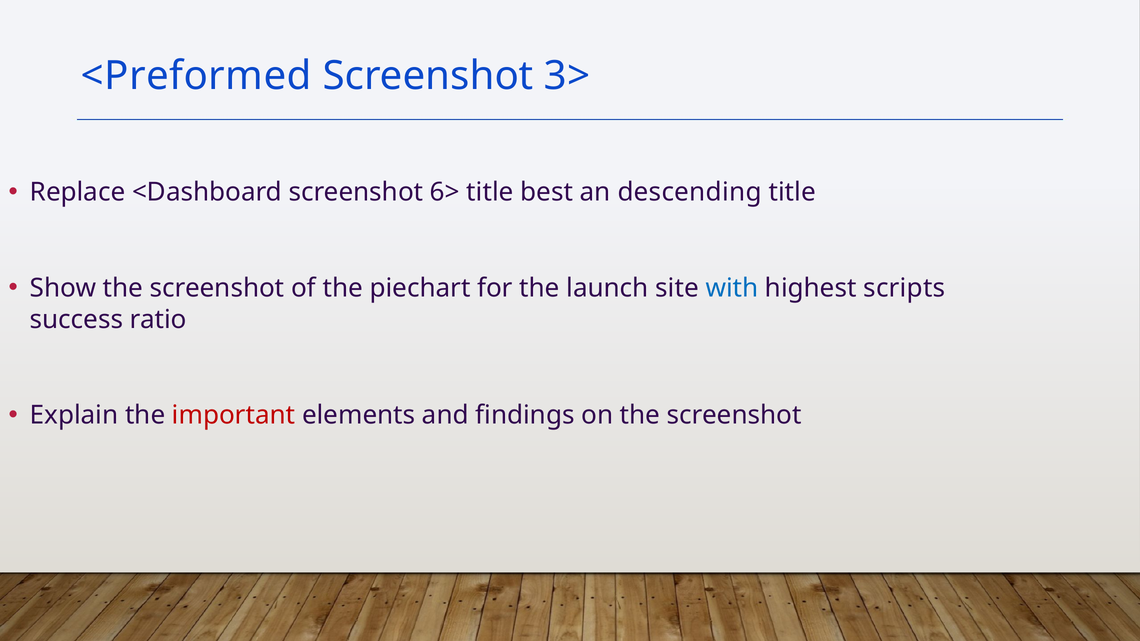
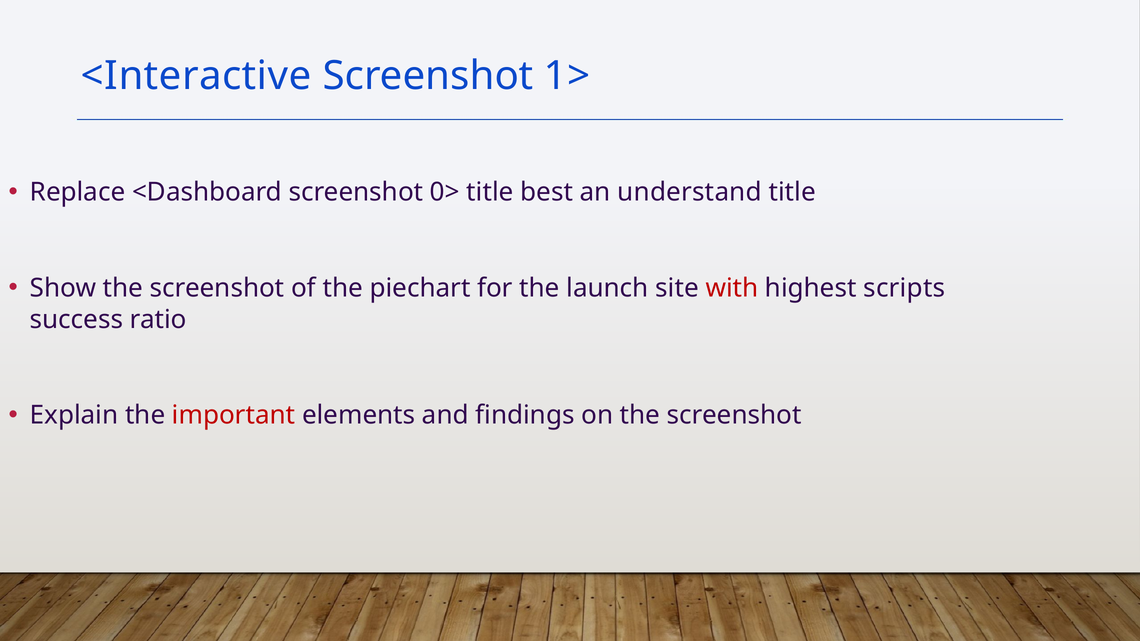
<Preformed: <Preformed -> <Interactive
3>: 3> -> 1>
6>: 6> -> 0>
descending: descending -> understand
with colour: blue -> red
